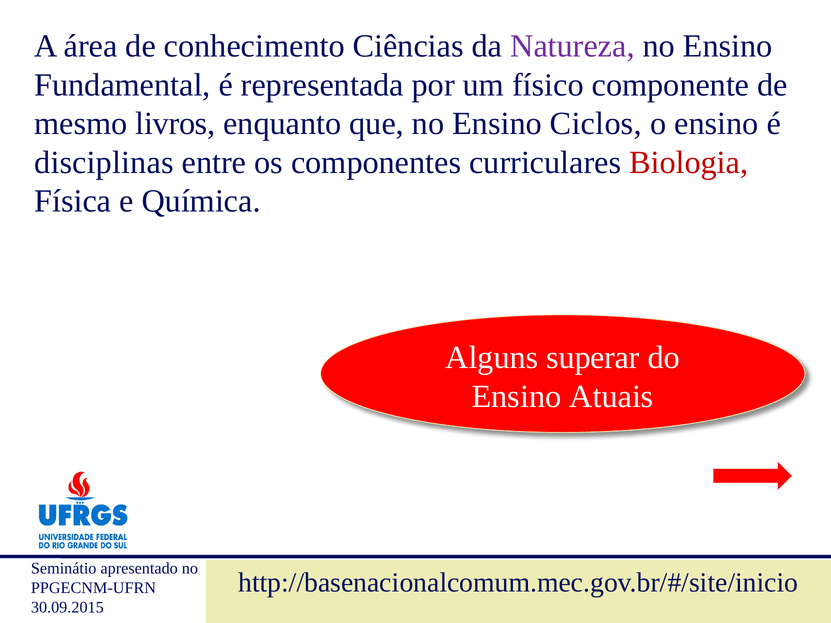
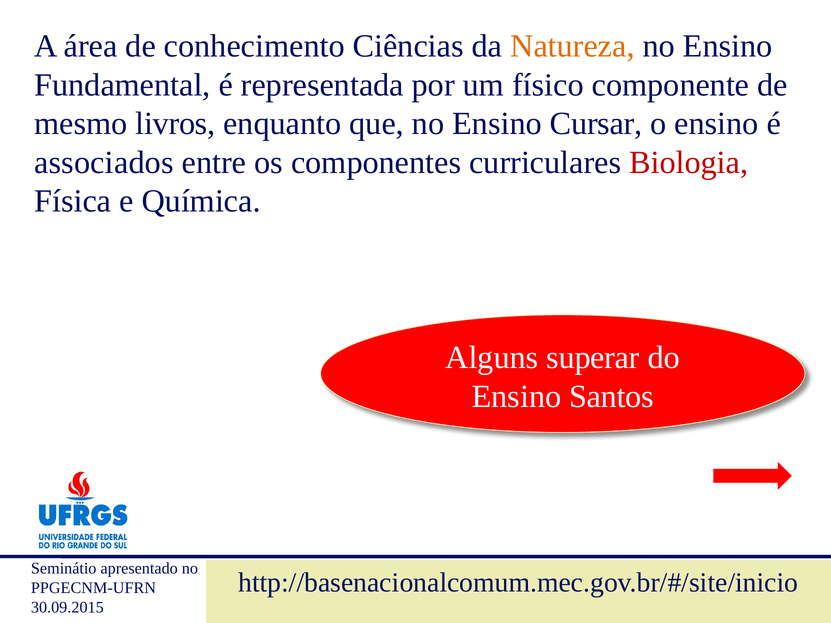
Natureza colour: purple -> orange
Ciclos: Ciclos -> Cursar
disciplinas: disciplinas -> associados
Atuais: Atuais -> Santos
